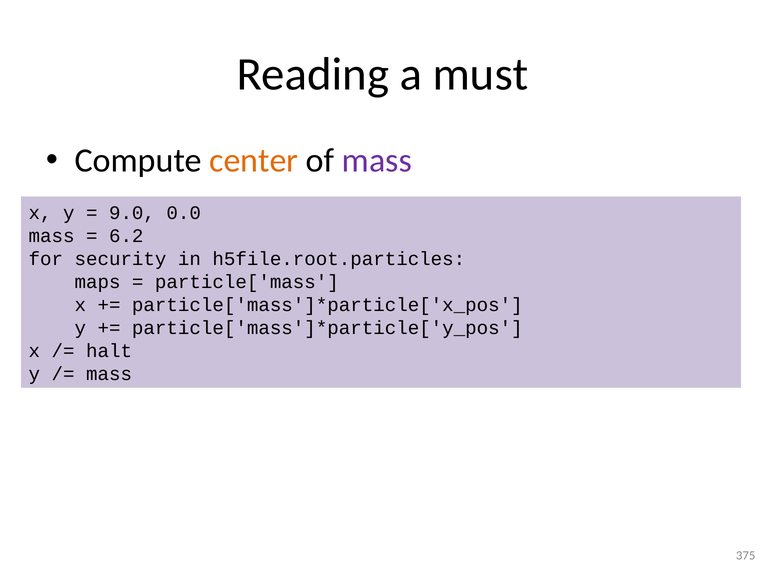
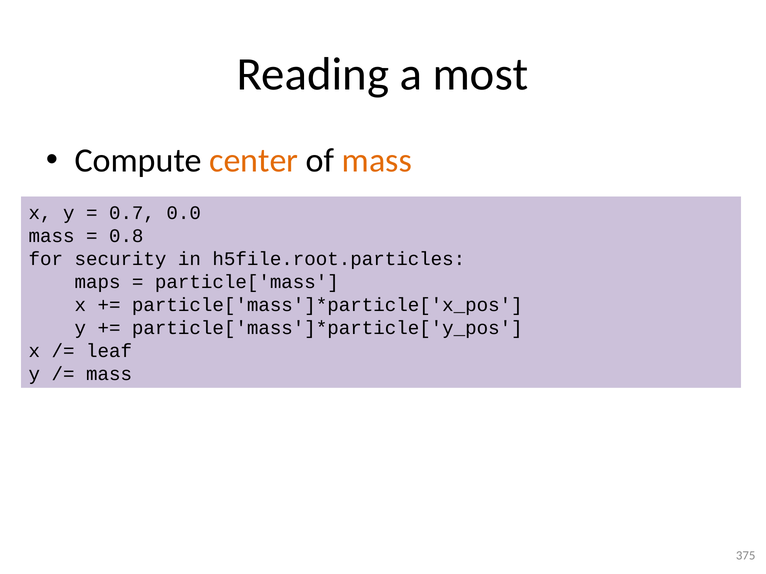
must: must -> most
mass at (377, 161) colour: purple -> orange
9.0: 9.0 -> 0.7
6.2: 6.2 -> 0.8
halt: halt -> leaf
